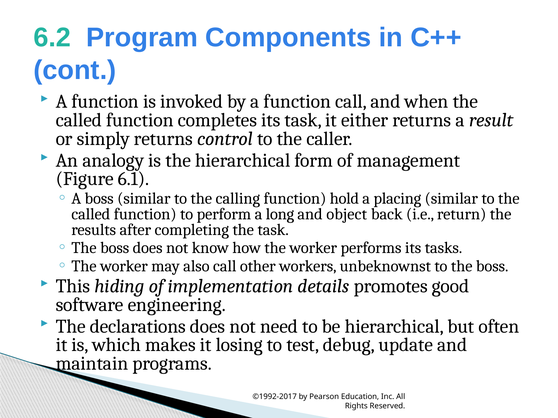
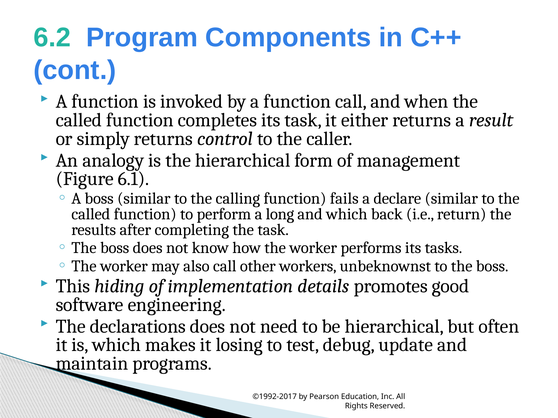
hold: hold -> fails
placing: placing -> declare
and object: object -> which
